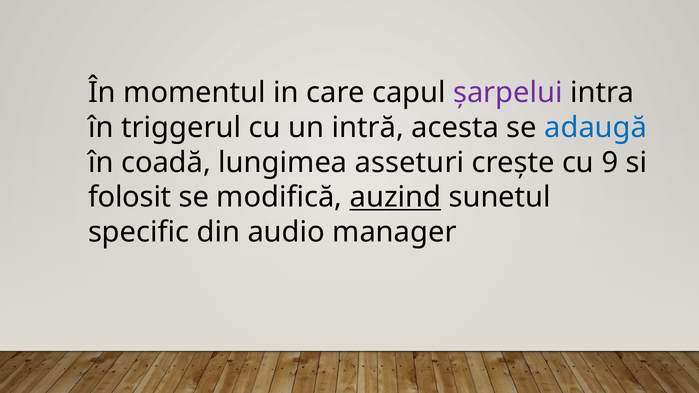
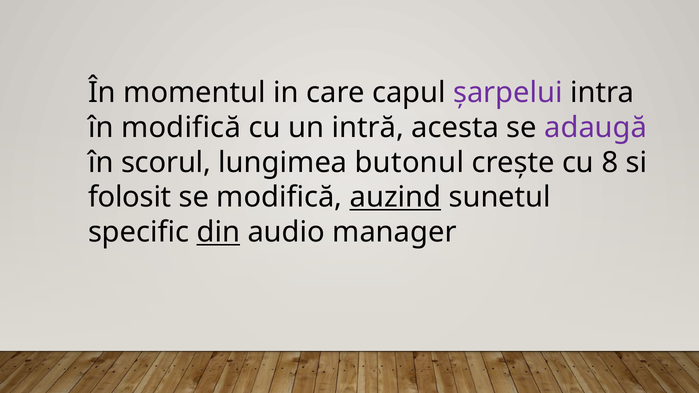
în triggerul: triggerul -> modifică
adaugă colour: blue -> purple
coadă: coadă -> scorul
asseturi: asseturi -> butonul
9: 9 -> 8
din underline: none -> present
